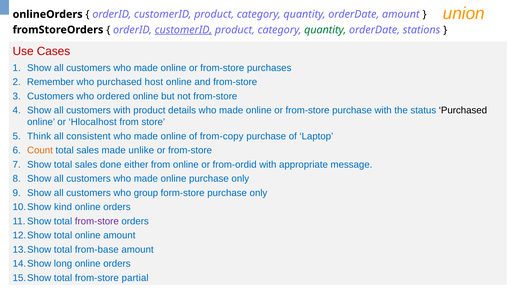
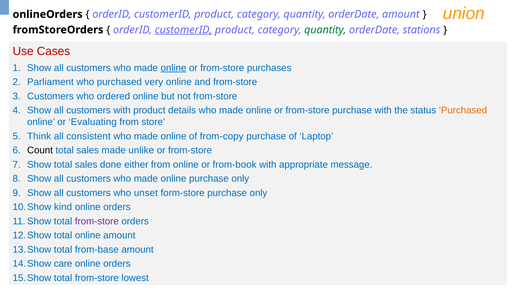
online at (173, 68) underline: none -> present
Remember: Remember -> Parliament
host: host -> very
Purchased at (463, 110) colour: black -> orange
Hlocalhost: Hlocalhost -> Evaluating
Count colour: orange -> black
from-ordid: from-ordid -> from-book
group: group -> unset
long: long -> care
partial: partial -> lowest
